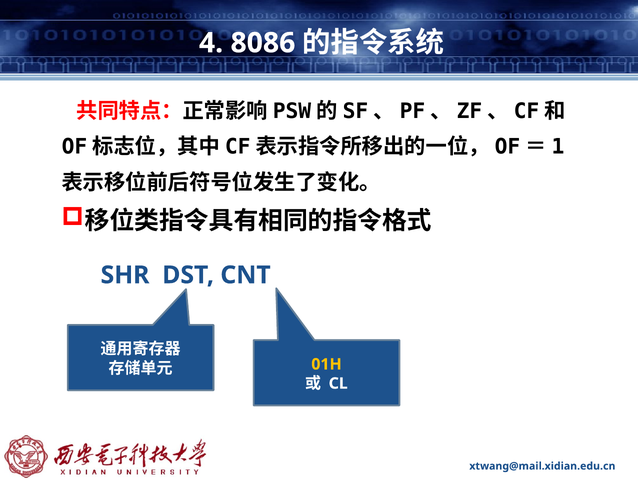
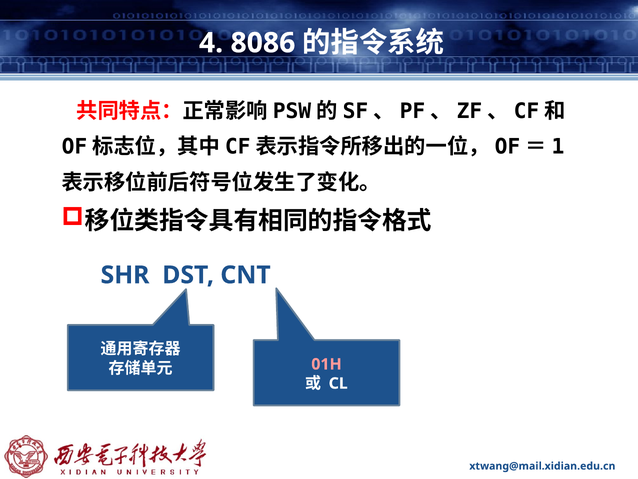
01H colour: yellow -> pink
